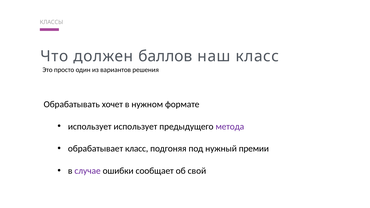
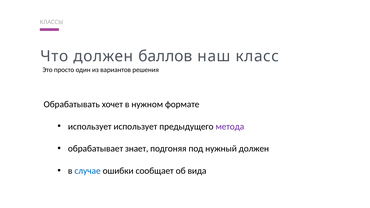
обрабатывает класс: класс -> знает
нужный премии: премии -> должен
случае colour: purple -> blue
свой: свой -> вида
